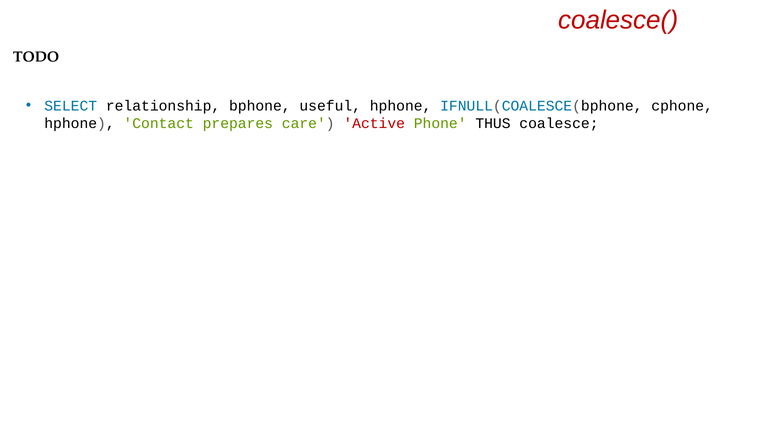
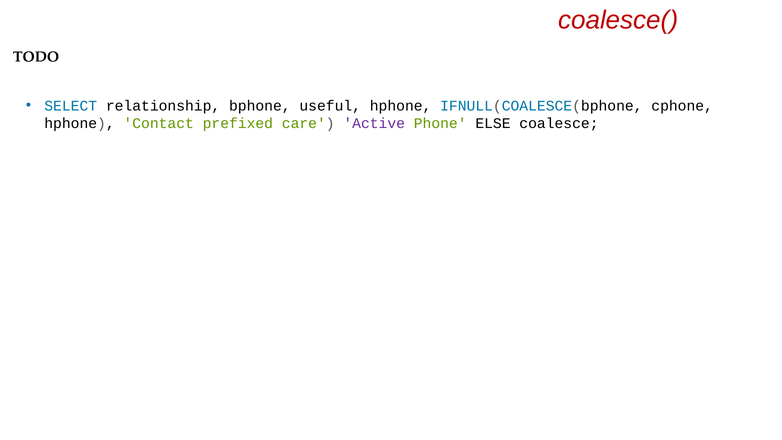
prepares: prepares -> prefixed
Active colour: red -> purple
THUS: THUS -> ELSE
